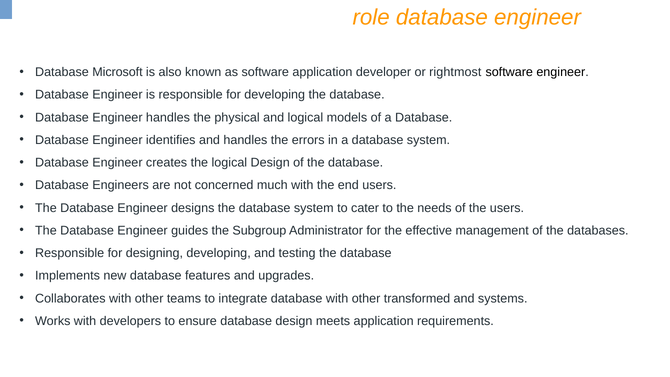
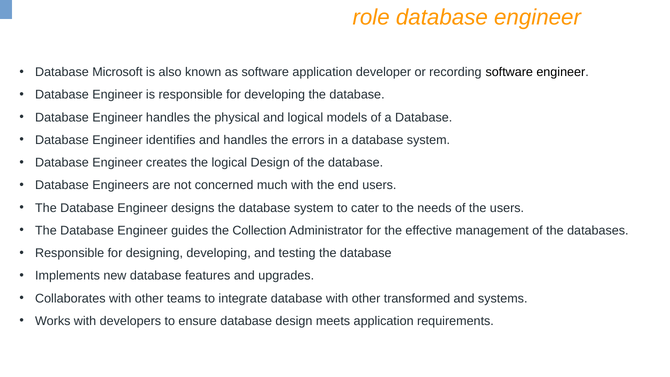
rightmost: rightmost -> recording
Subgroup: Subgroup -> Collection
